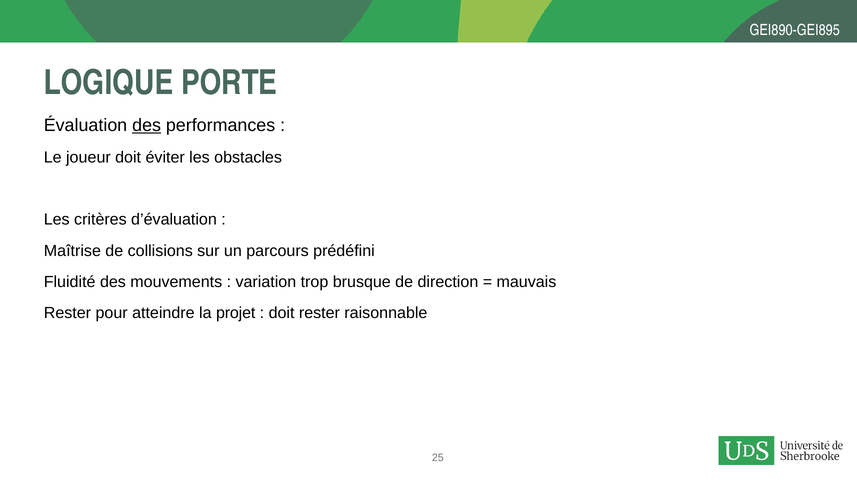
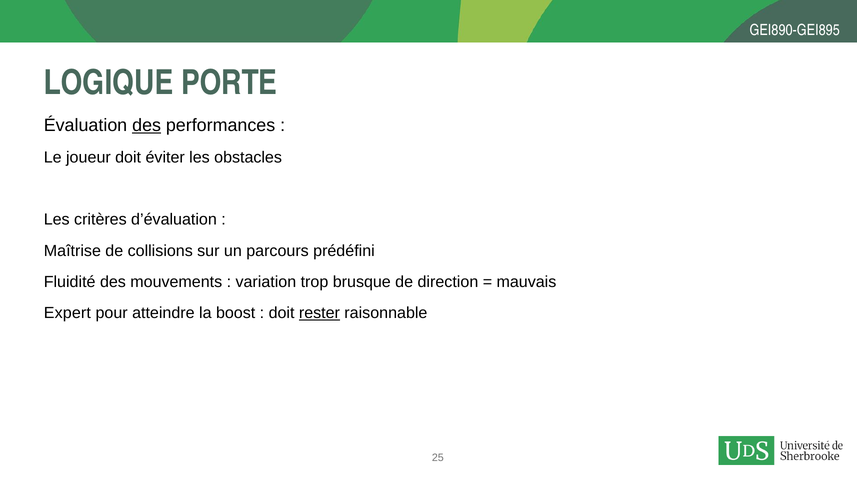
Rester at (67, 313): Rester -> Expert
projet: projet -> boost
rester at (319, 313) underline: none -> present
